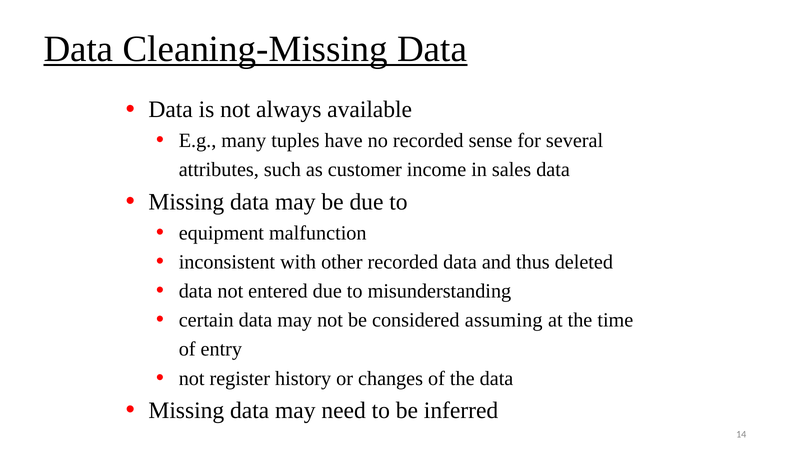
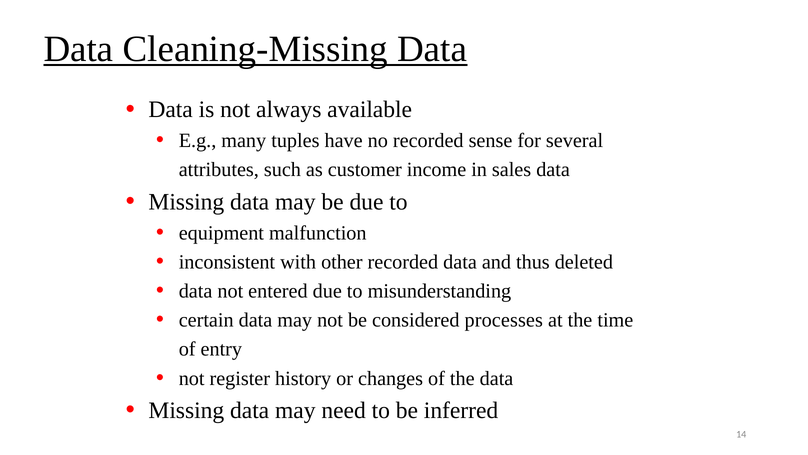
assuming: assuming -> processes
